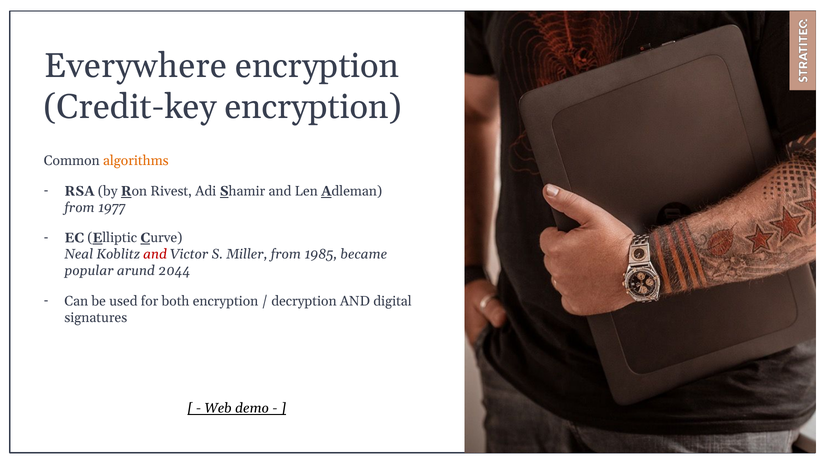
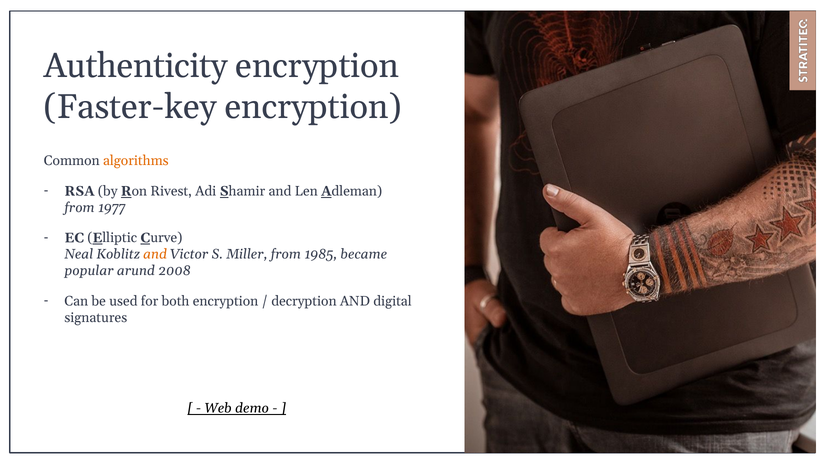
Everywhere: Everywhere -> Authenticity
Credit-key: Credit-key -> Faster-key
and at (155, 254) colour: red -> orange
2044: 2044 -> 2008
